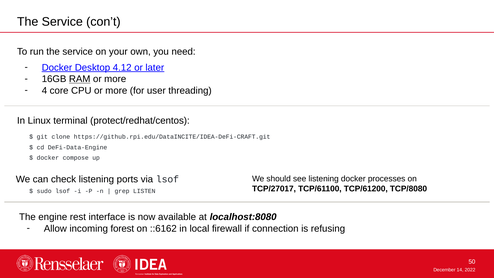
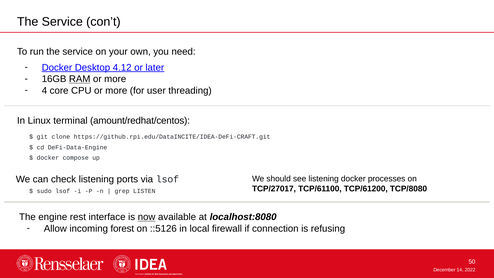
protect/redhat/centos: protect/redhat/centos -> amount/redhat/centos
now underline: none -> present
::6162: ::6162 -> ::5126
